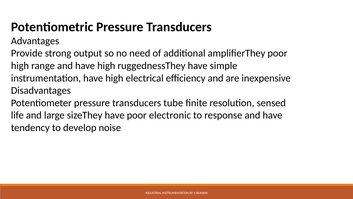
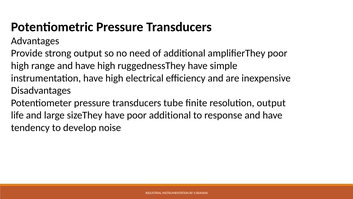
resolution sensed: sensed -> output
poor electronic: electronic -> additional
